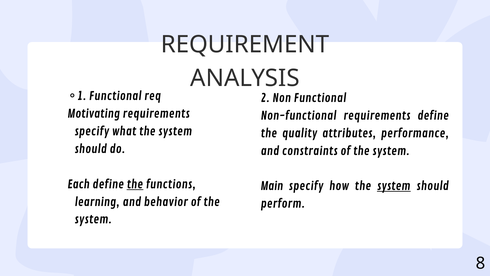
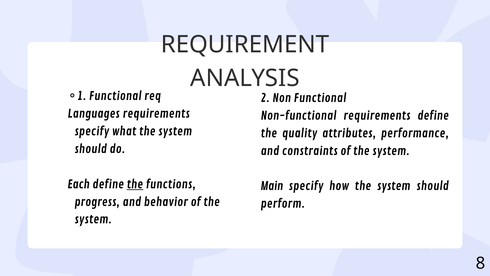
Motivating: Motivating -> Languages
system at (394, 186) underline: present -> none
learning: learning -> progress
